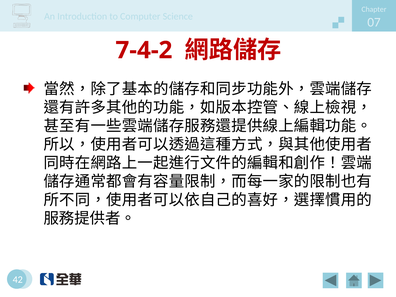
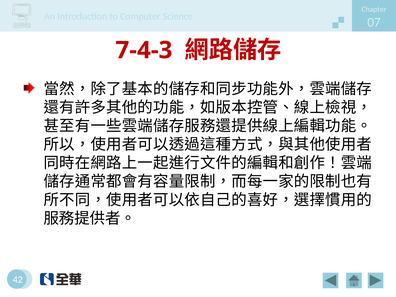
7-4-2: 7-4-2 -> 7-4-3
